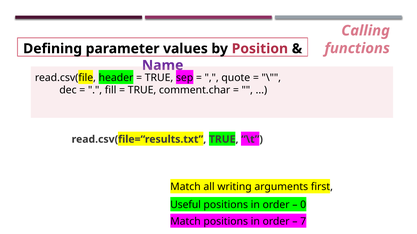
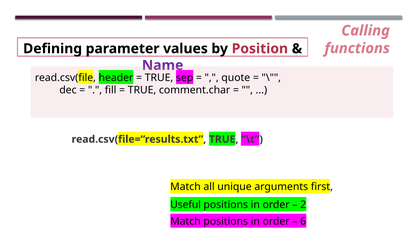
writing: writing -> unique
0: 0 -> 2
7: 7 -> 6
